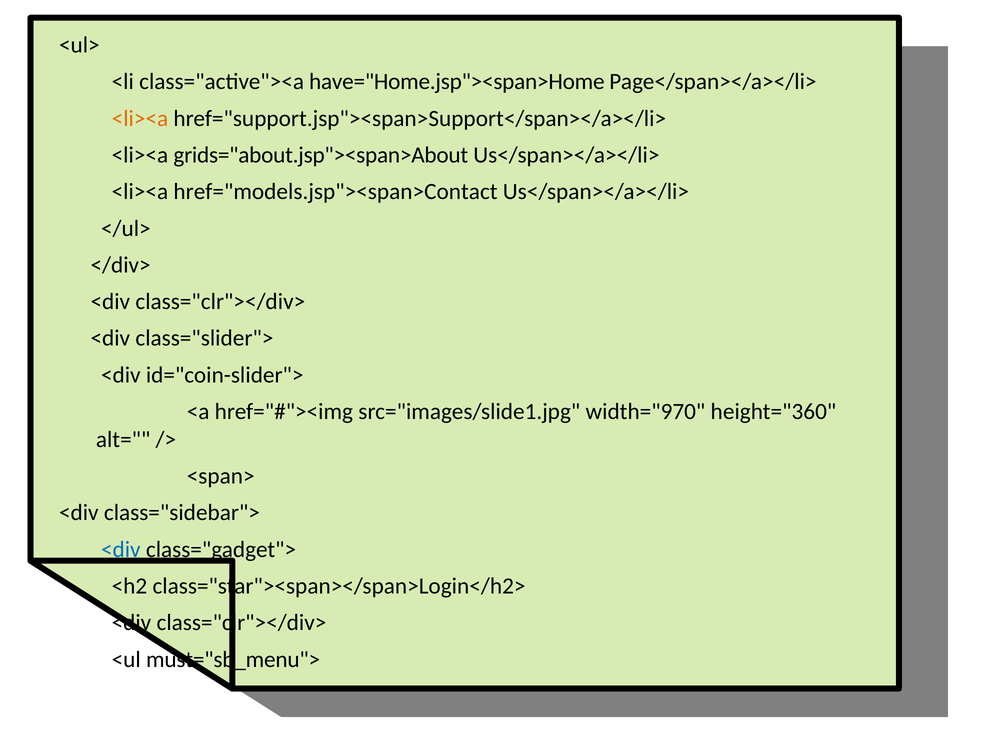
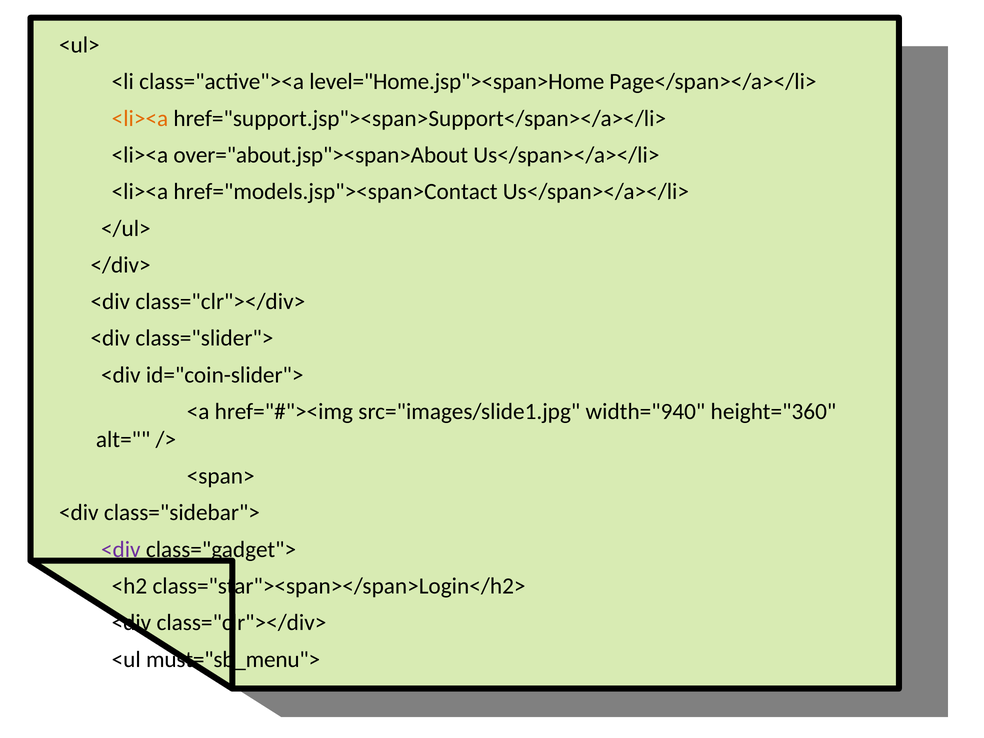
have="Home.jsp"><span>Home: have="Home.jsp"><span>Home -> level="Home.jsp"><span>Home
grids="about.jsp"><span>About: grids="about.jsp"><span>About -> over="about.jsp"><span>About
width="970: width="970 -> width="940
<div at (121, 549) colour: blue -> purple
